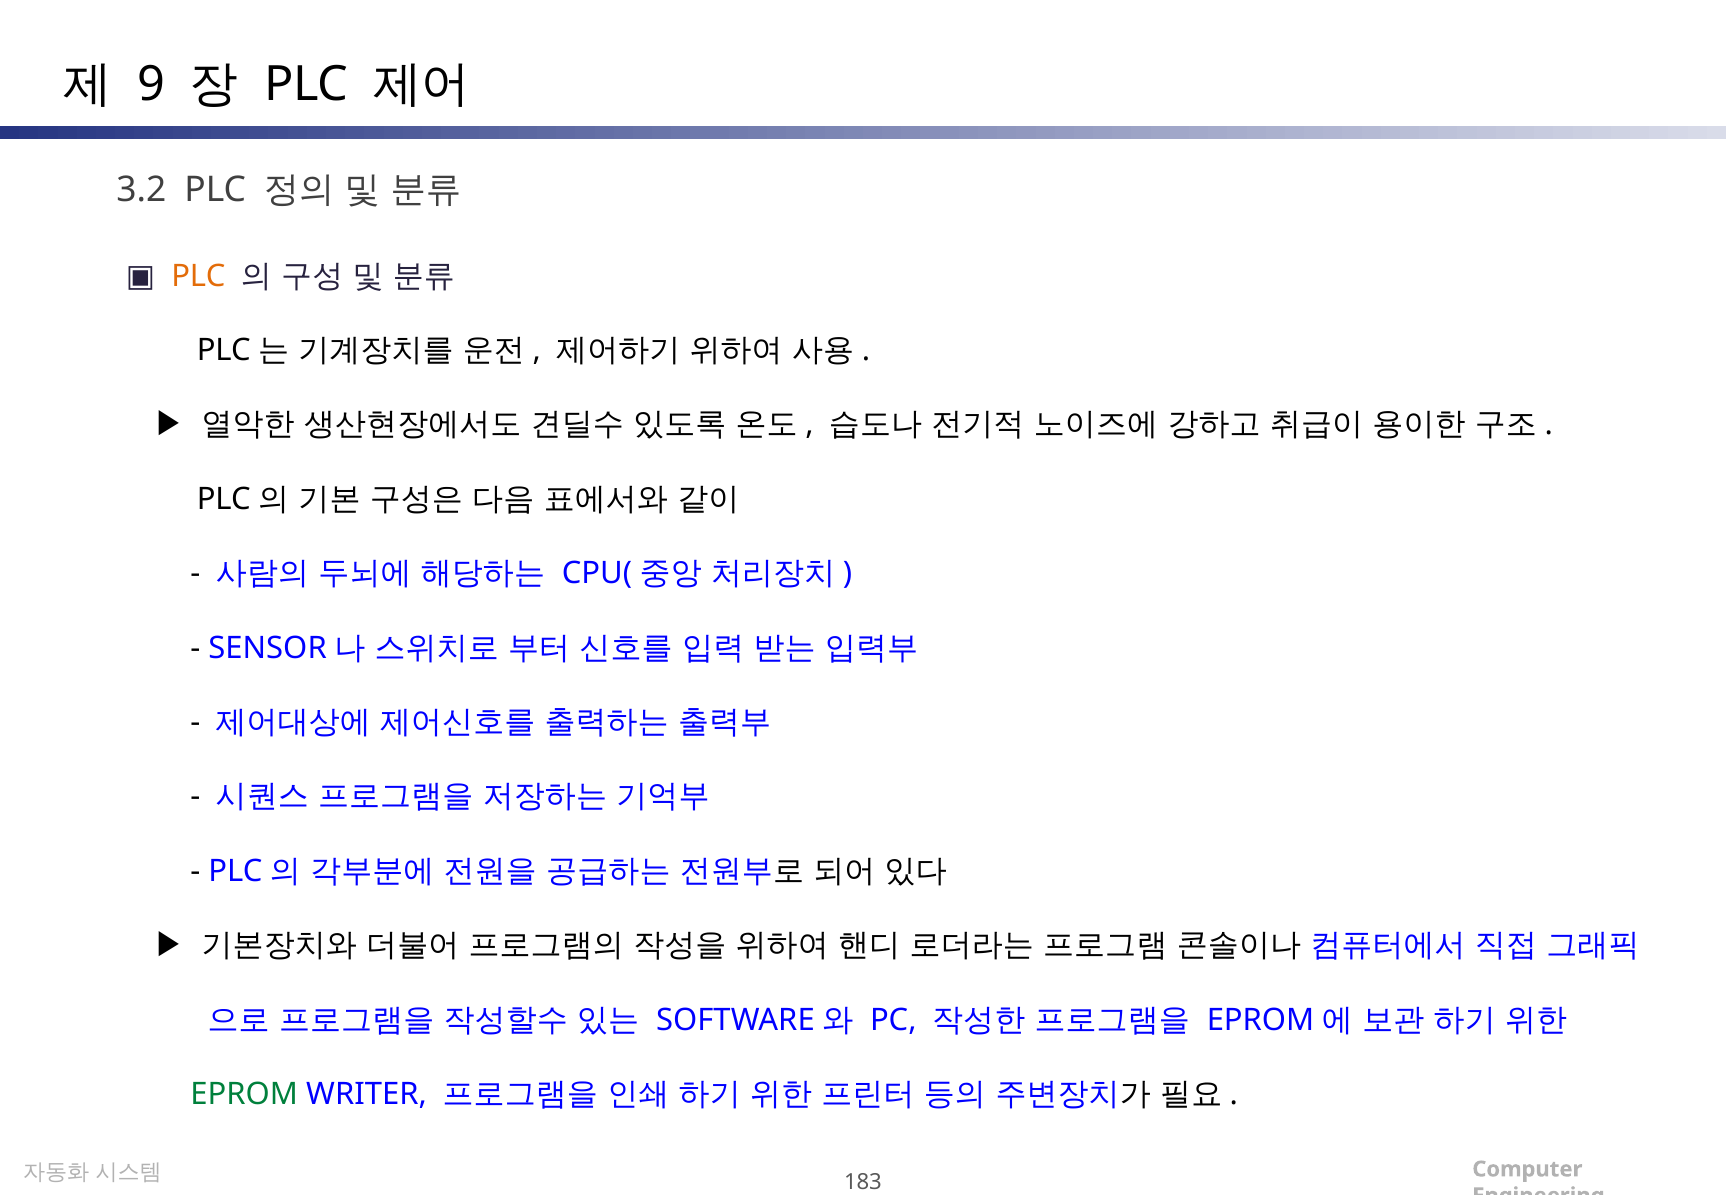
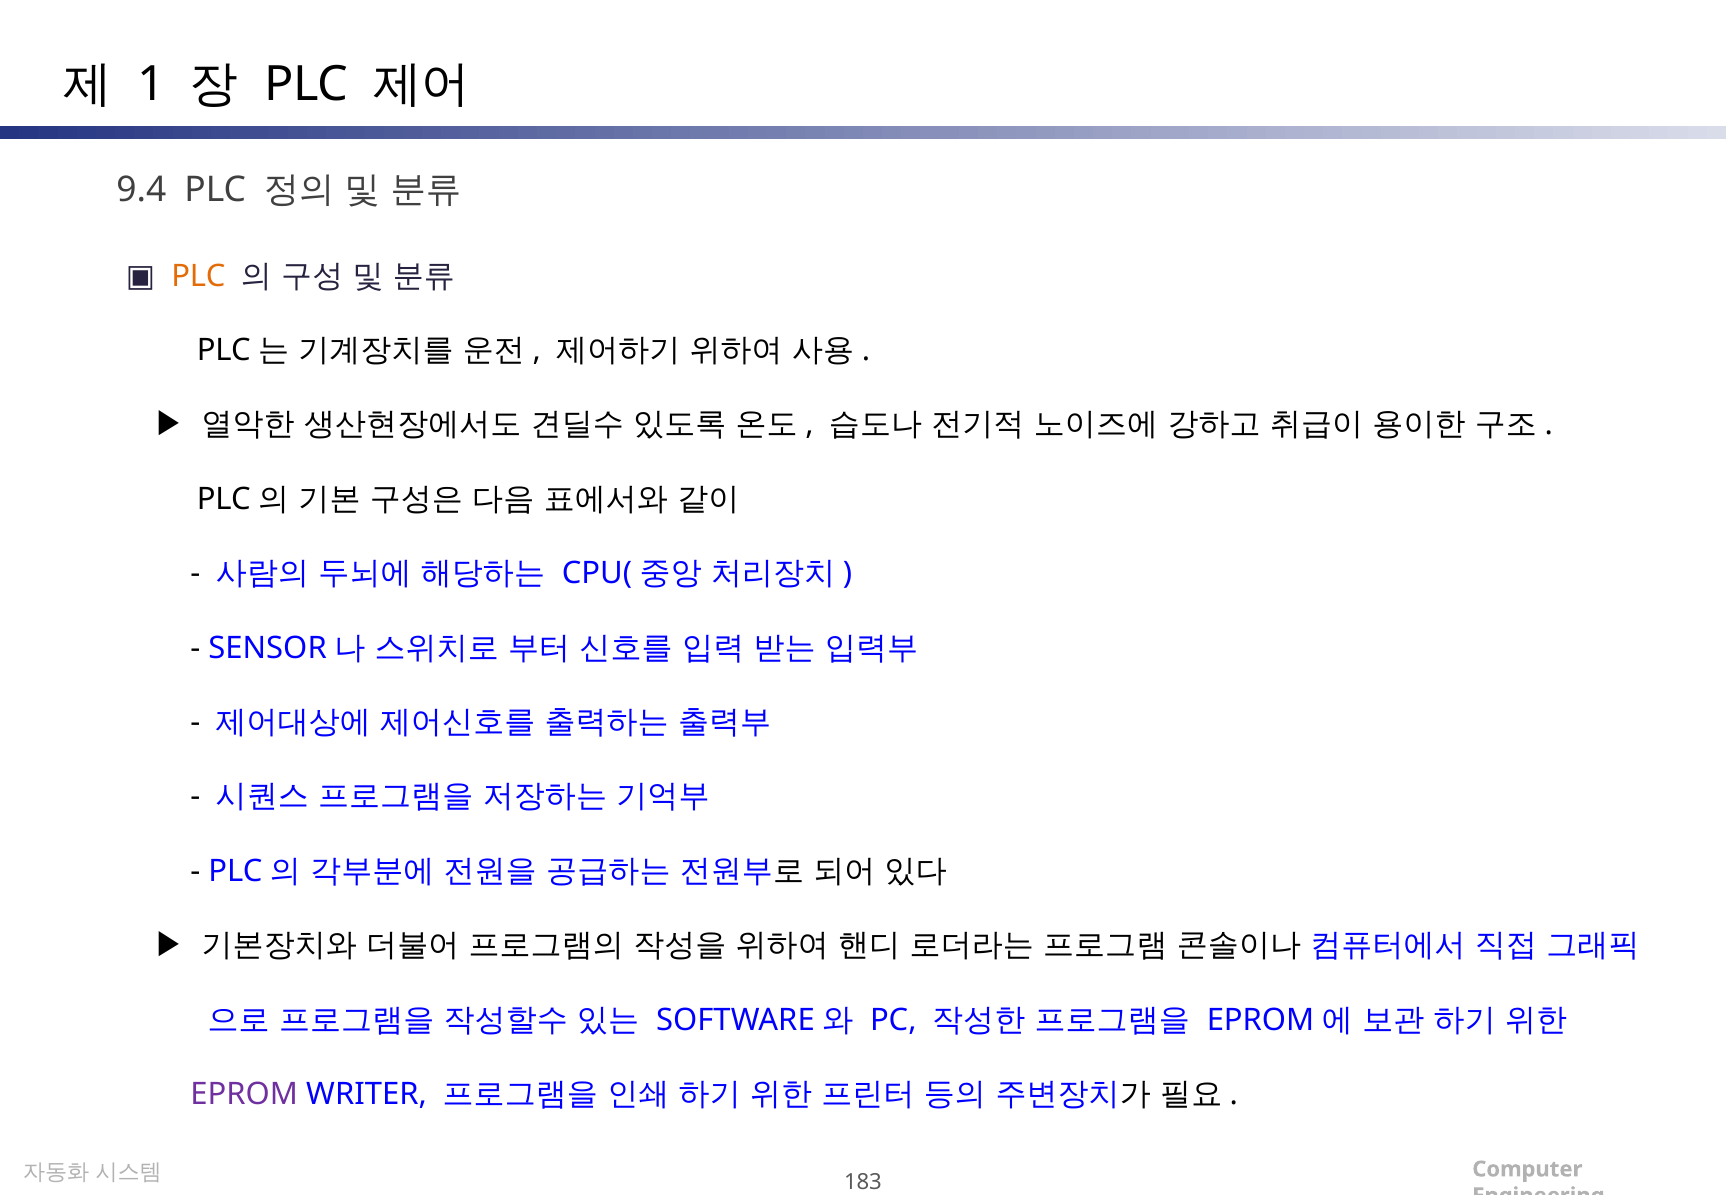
9: 9 -> 1
3.2: 3.2 -> 9.4
EPROM colour: green -> purple
